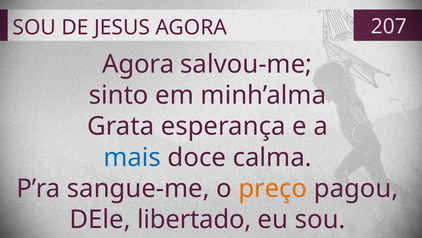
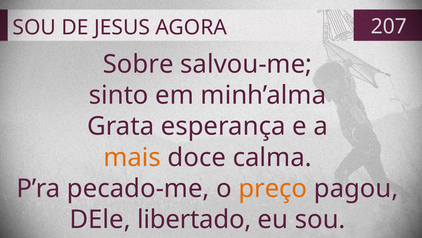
Agora at (138, 64): Agora -> Sobre
mais colour: blue -> orange
sangue-me: sangue-me -> pecado-me
